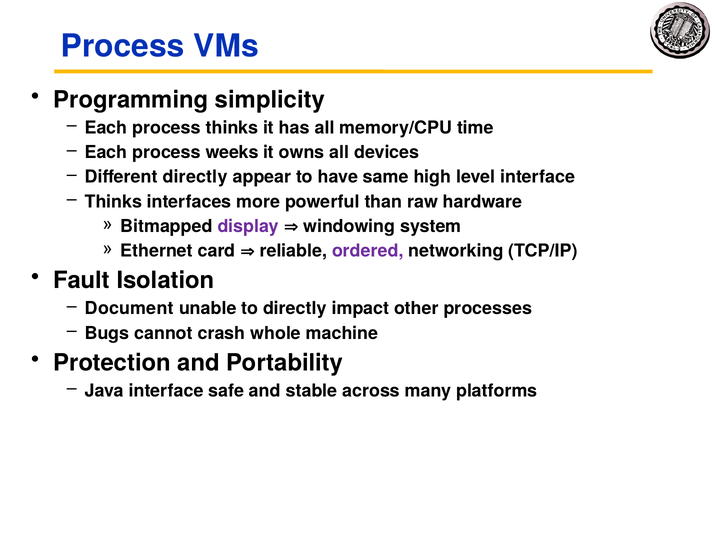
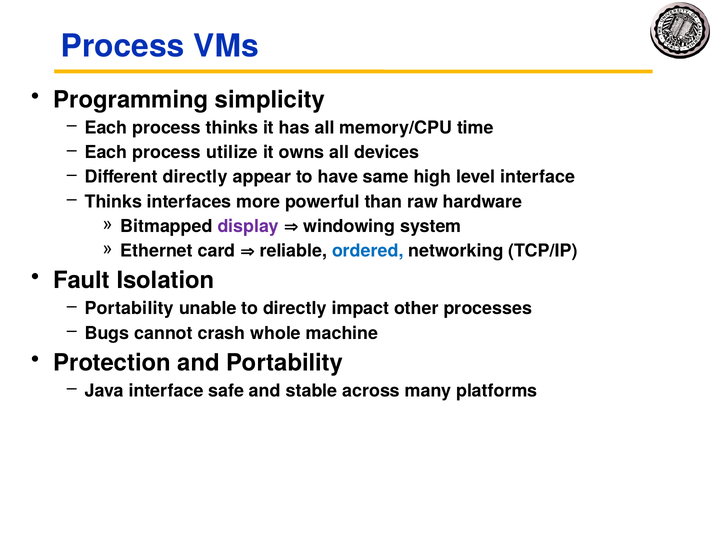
weeks: weeks -> utilize
ordered colour: purple -> blue
Document at (129, 309): Document -> Portability
